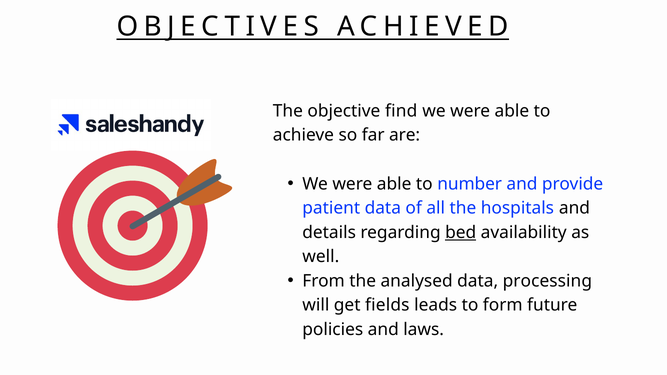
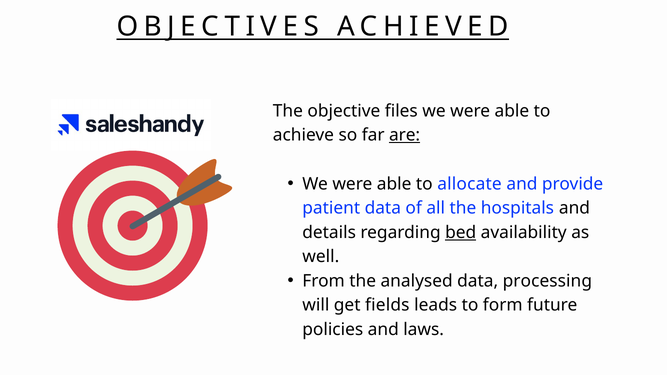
find: find -> files
are underline: none -> present
number: number -> allocate
